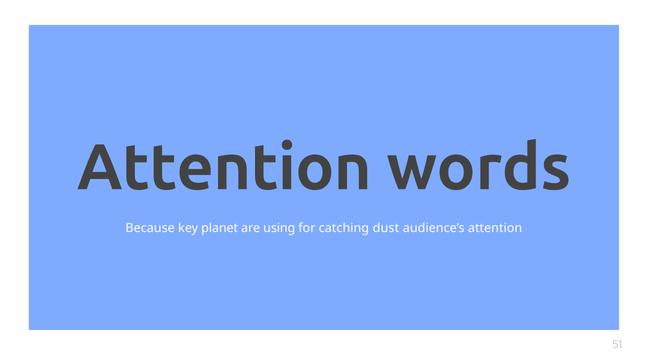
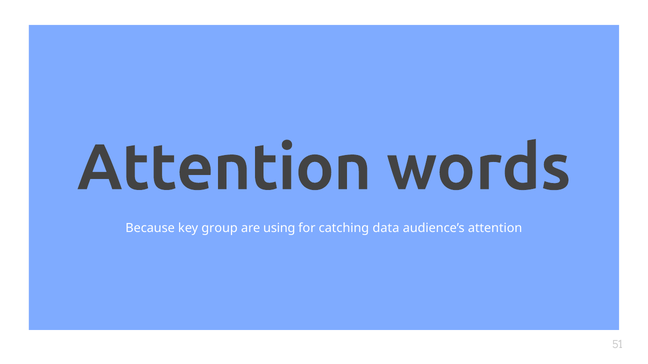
planet: planet -> group
dust: dust -> data
